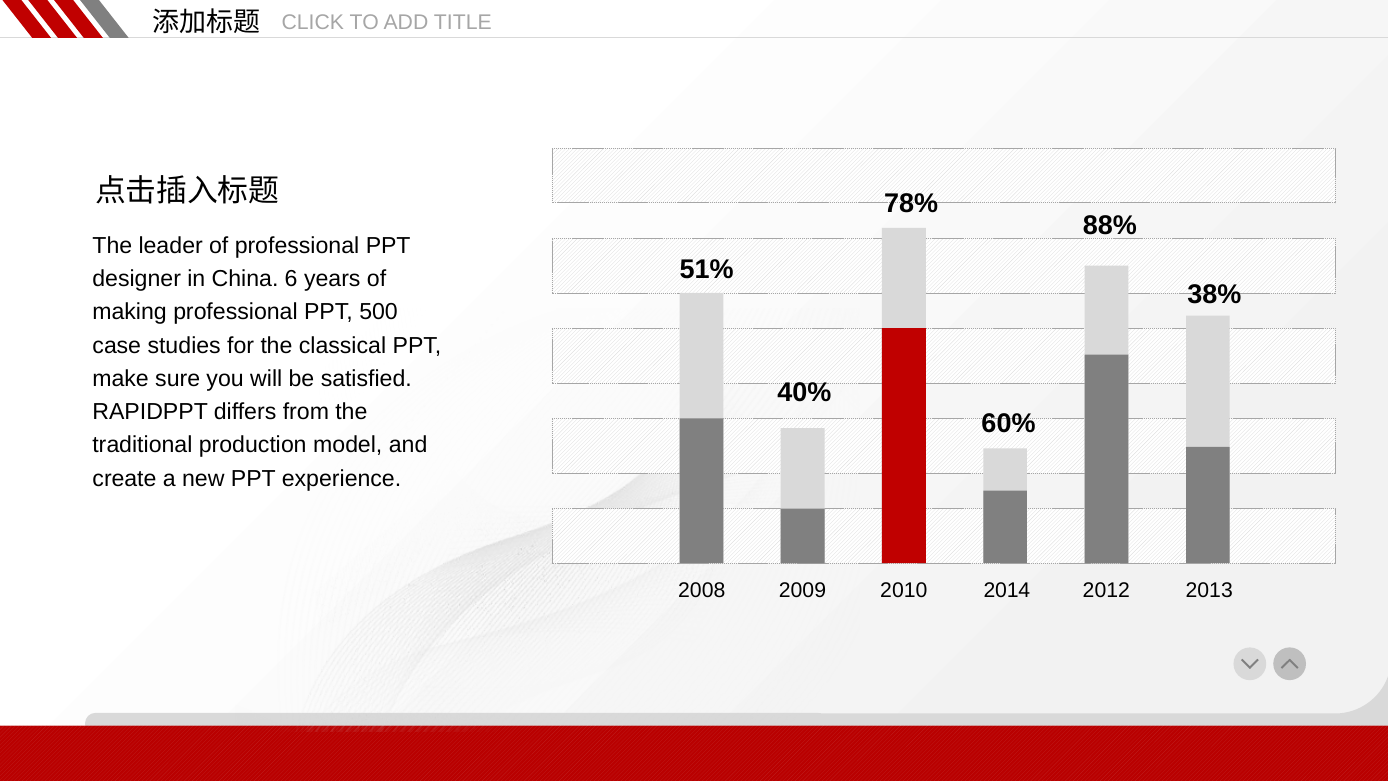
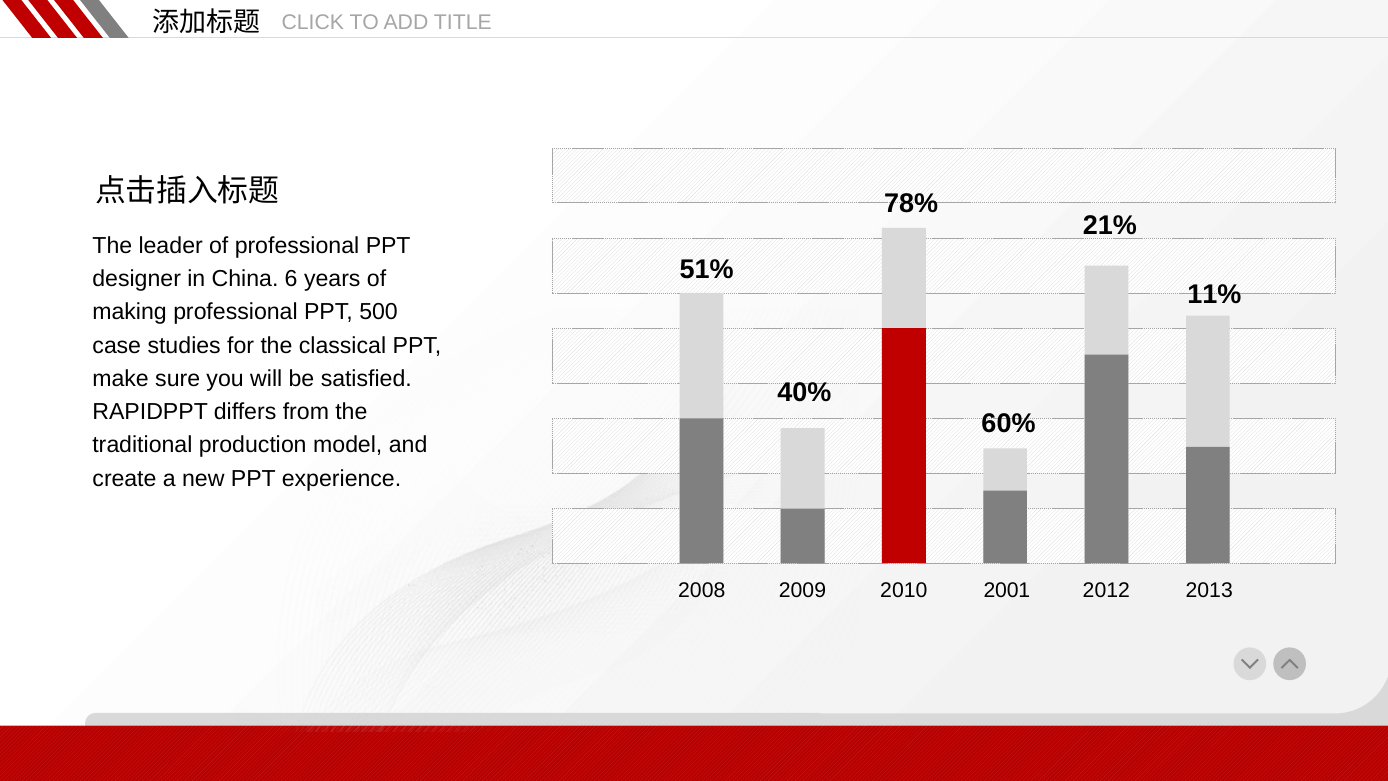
88%: 88% -> 21%
38%: 38% -> 11%
2014: 2014 -> 2001
